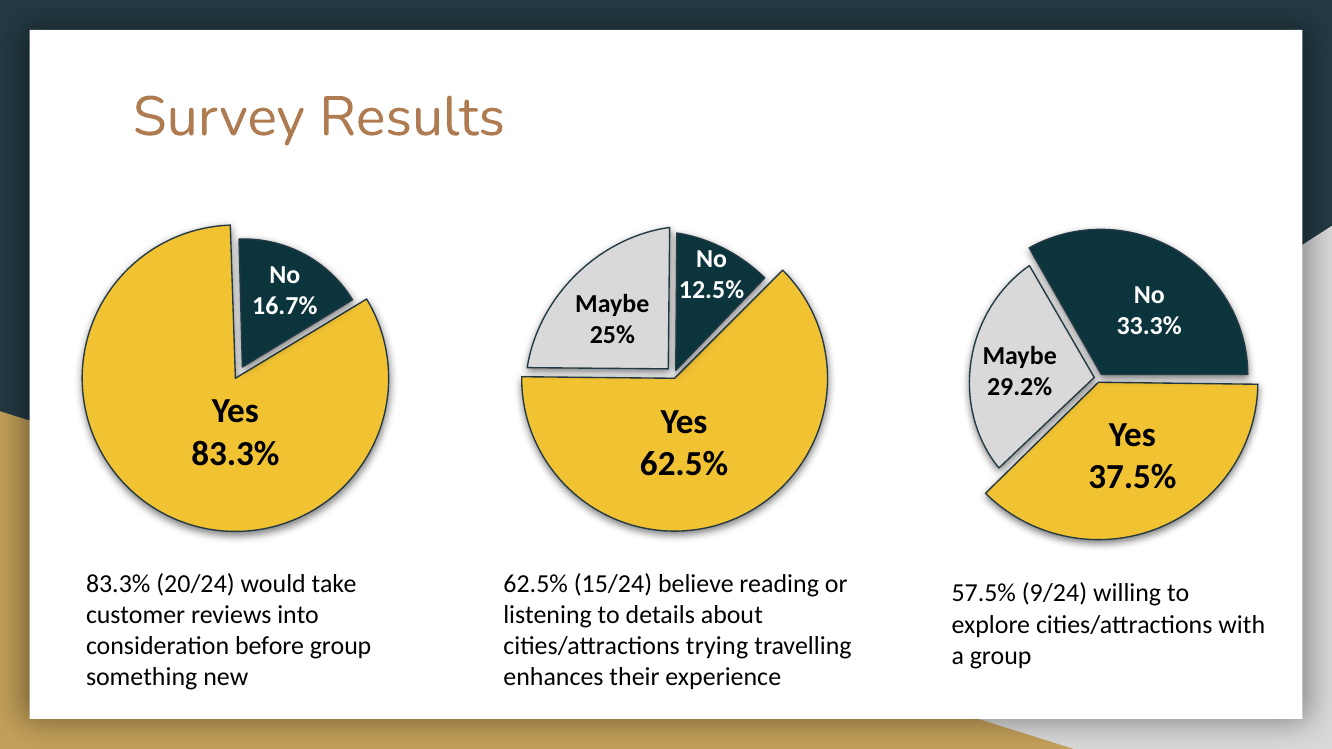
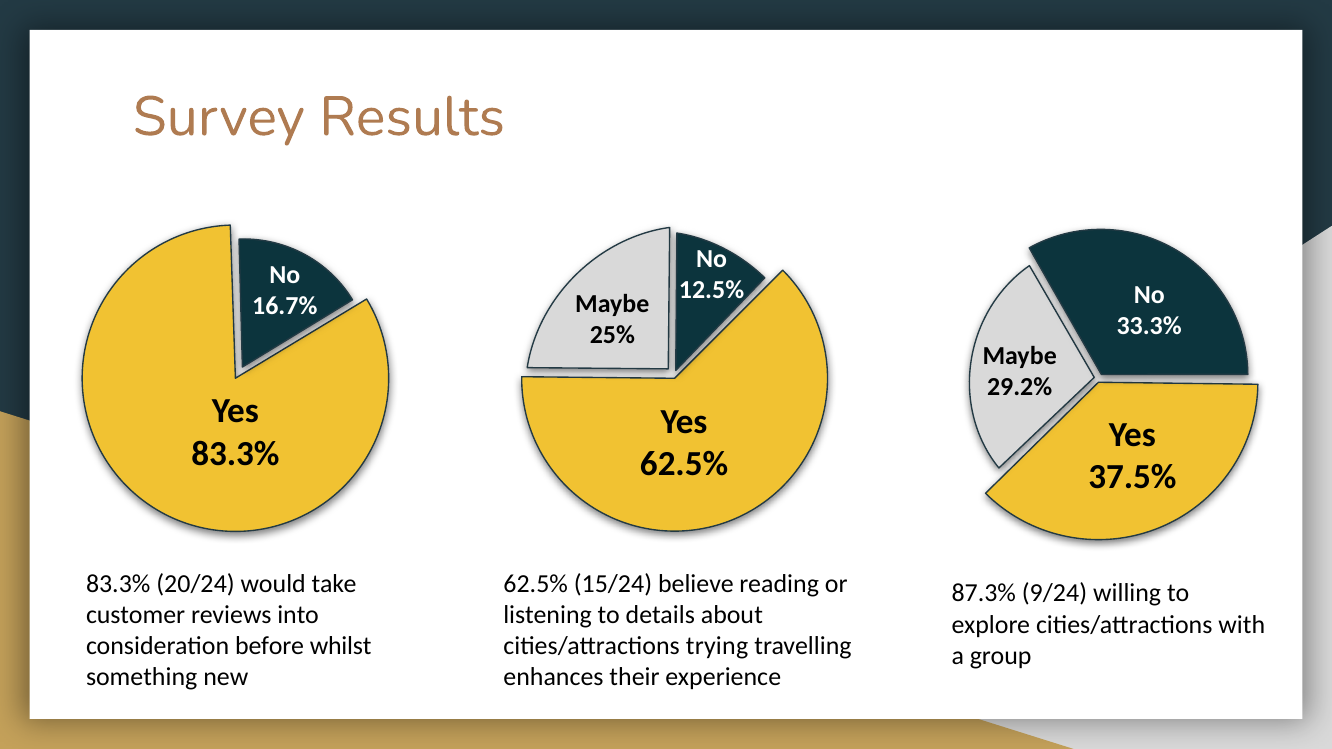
57.5%: 57.5% -> 87.3%
before group: group -> whilst
